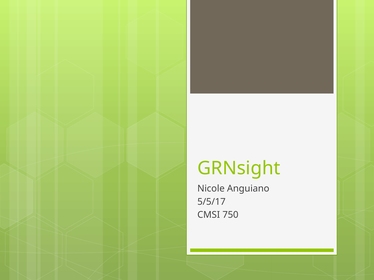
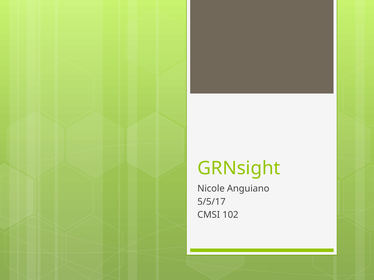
750: 750 -> 102
